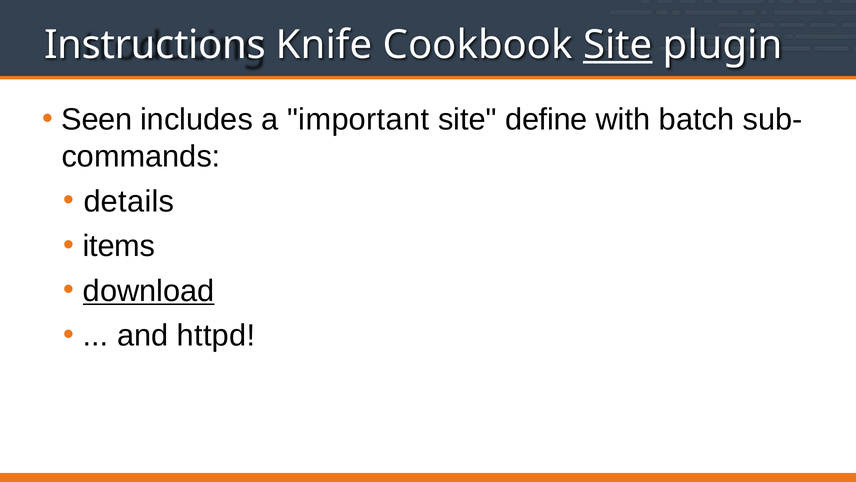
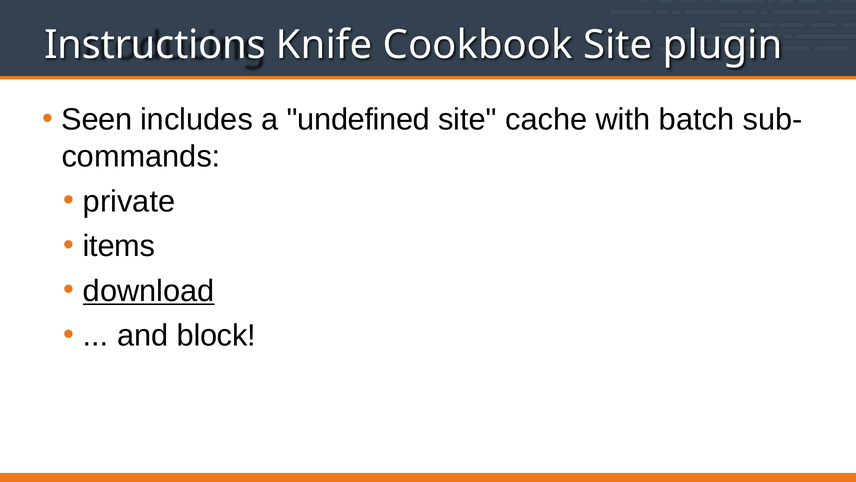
Site at (618, 45) underline: present -> none
important: important -> undefined
define: define -> cache
details: details -> private
httpd: httpd -> block
